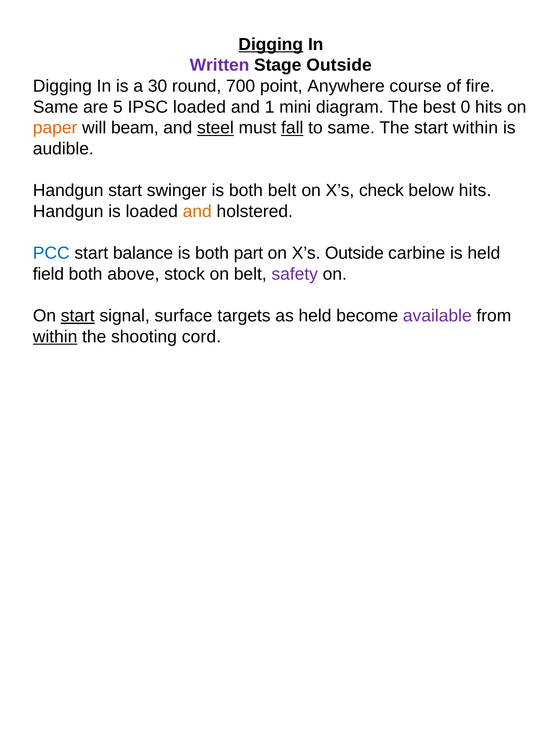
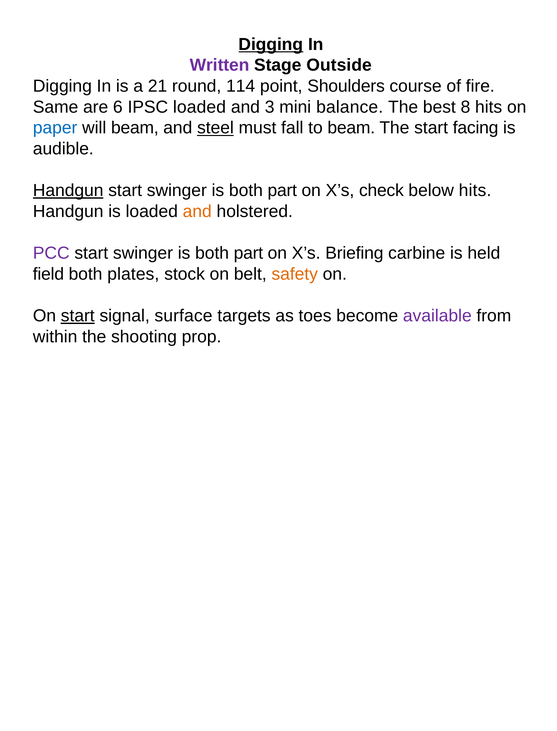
30: 30 -> 21
700: 700 -> 114
Anywhere: Anywhere -> Shoulders
5: 5 -> 6
1: 1 -> 3
diagram: diagram -> balance
0: 0 -> 8
paper colour: orange -> blue
fall underline: present -> none
to same: same -> beam
start within: within -> facing
Handgun at (68, 191) underline: none -> present
belt at (282, 191): belt -> part
PCC colour: blue -> purple
balance at (143, 253): balance -> swinger
X’s Outside: Outside -> Briefing
above: above -> plates
safety colour: purple -> orange
as held: held -> toes
within at (55, 337) underline: present -> none
cord: cord -> prop
